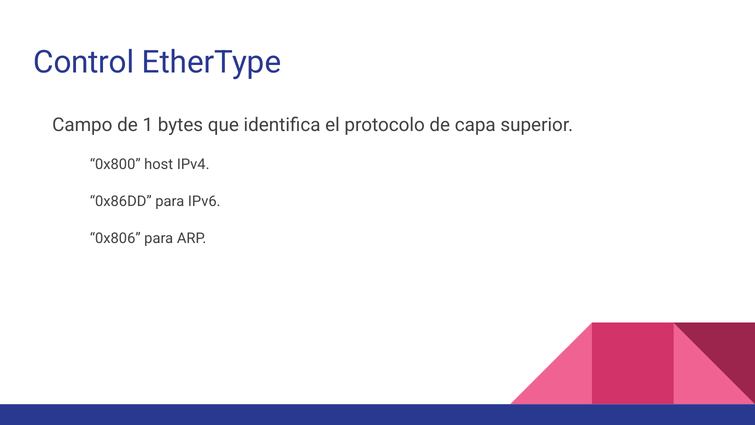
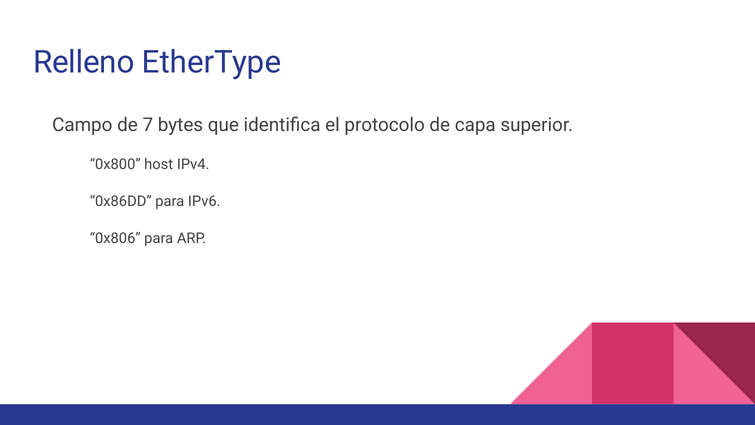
Control: Control -> Relleno
1: 1 -> 7
